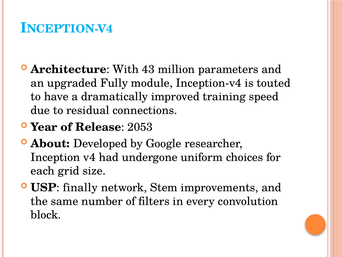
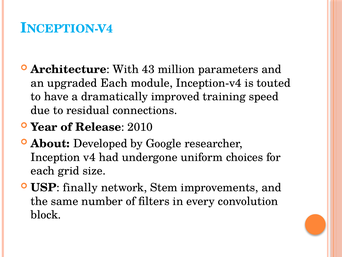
upgraded Fully: Fully -> Each
2053: 2053 -> 2010
